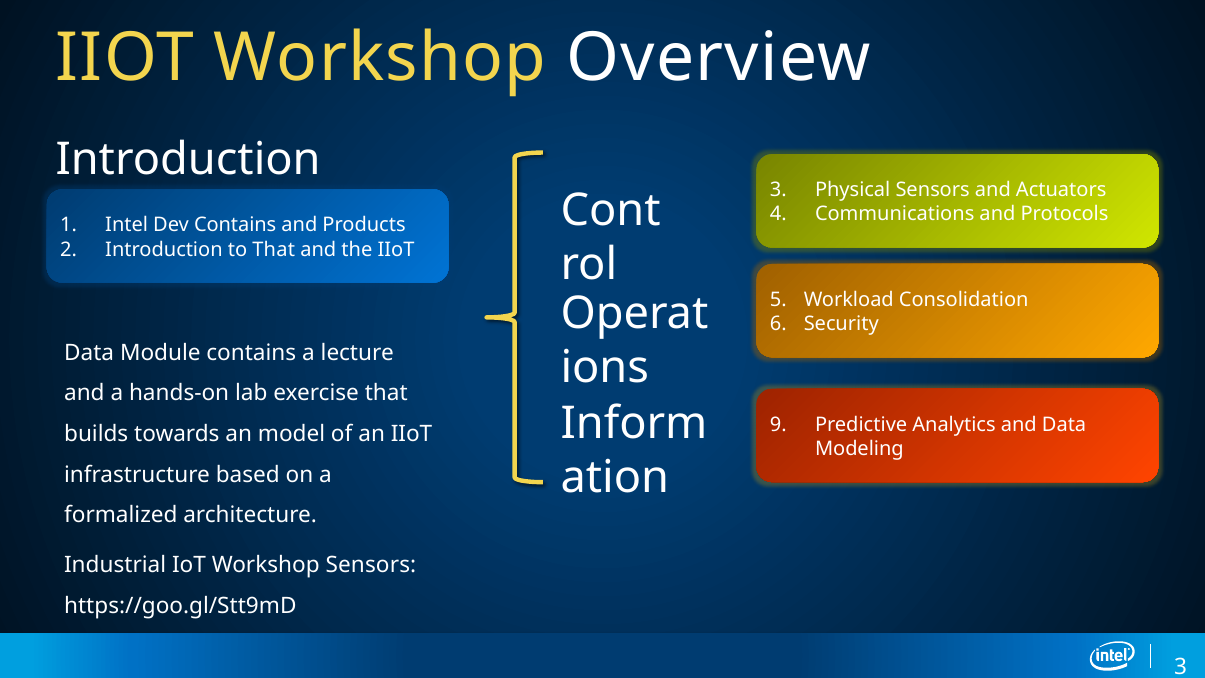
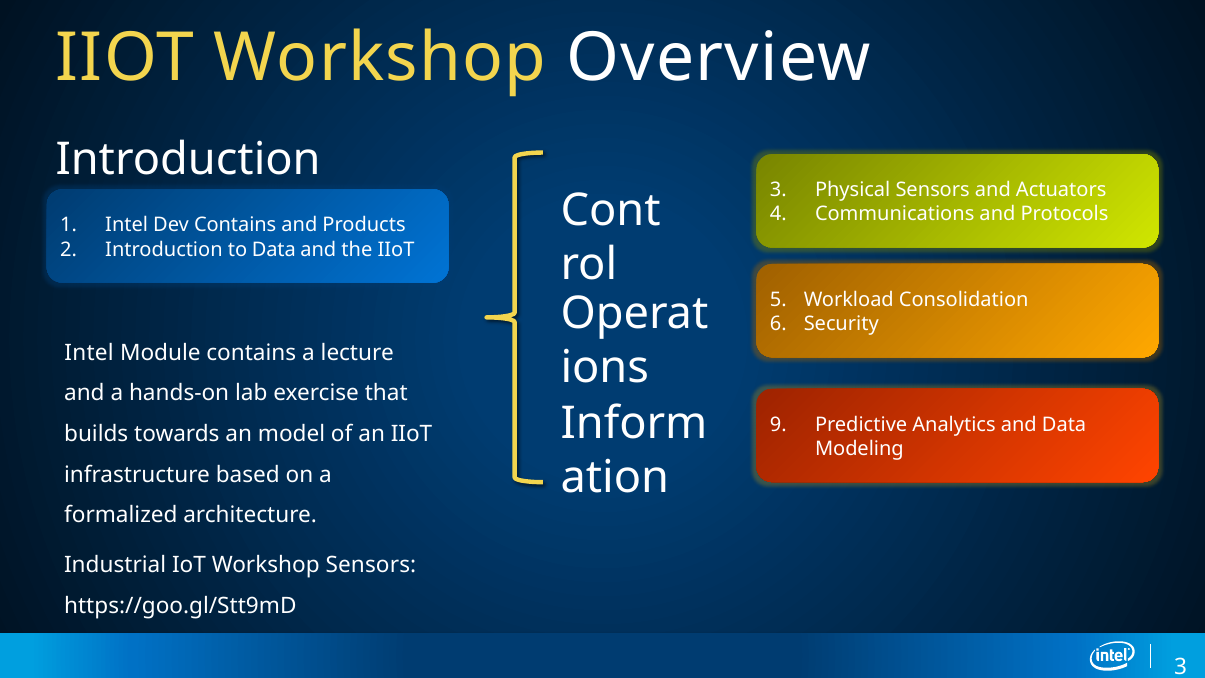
to That: That -> Data
Data at (89, 353): Data -> Intel
